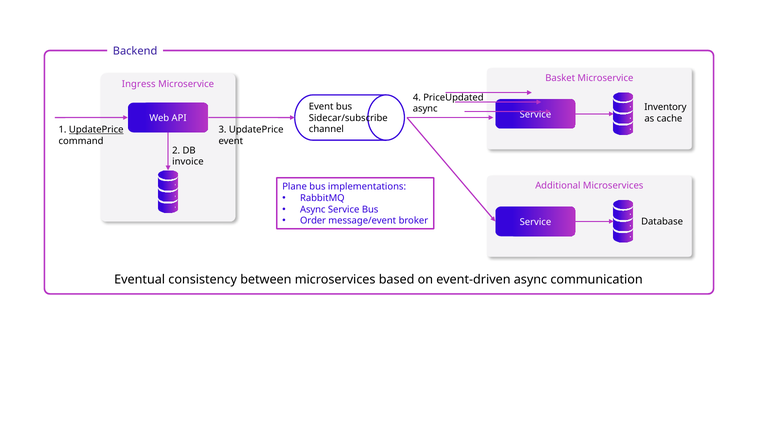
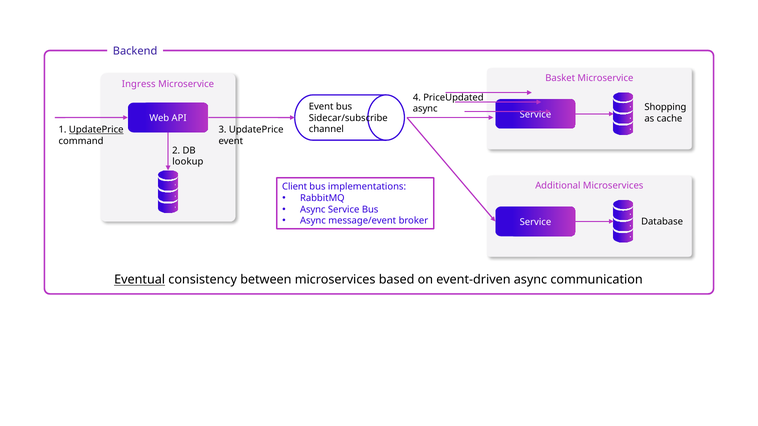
Inventory: Inventory -> Shopping
invoice: invoice -> lookup
Plane: Plane -> Client
Order at (313, 221): Order -> Async
Eventual underline: none -> present
